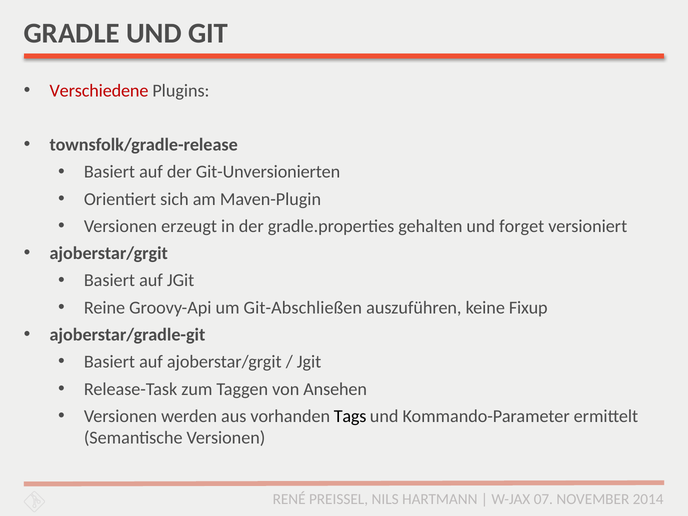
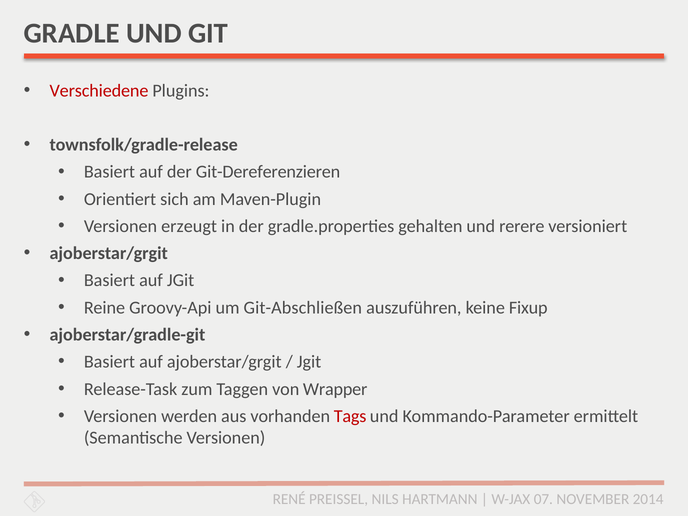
Git-Unversionierten: Git-Unversionierten -> Git-Dereferenzieren
forget: forget -> rerere
Ansehen: Ansehen -> Wrapper
Tags colour: black -> red
